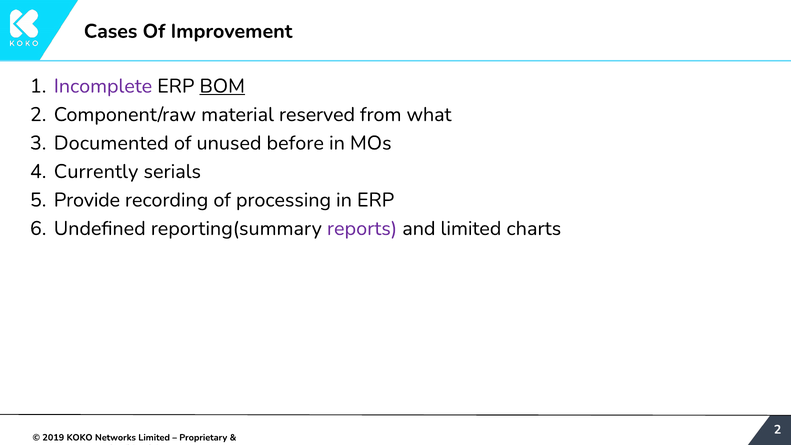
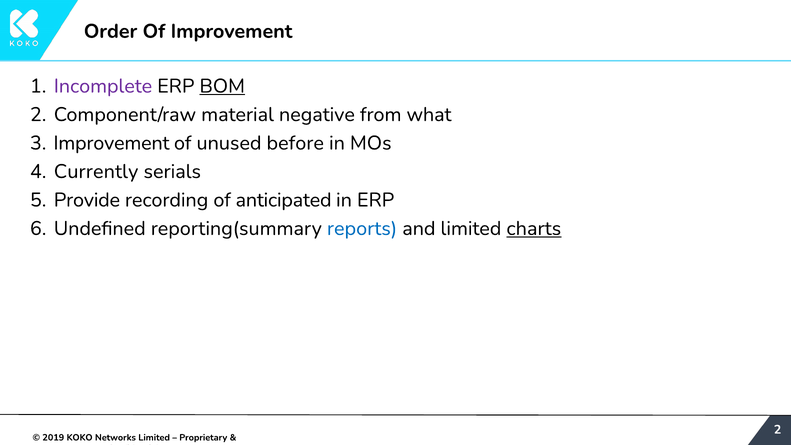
Cases: Cases -> Order
reserved: reserved -> negative
Documented at (111, 143): Documented -> Improvement
processing: processing -> anticipated
reports colour: purple -> blue
charts underline: none -> present
